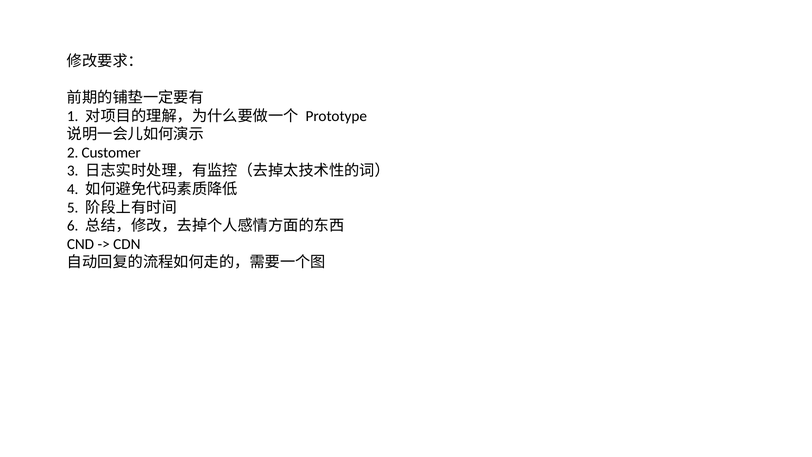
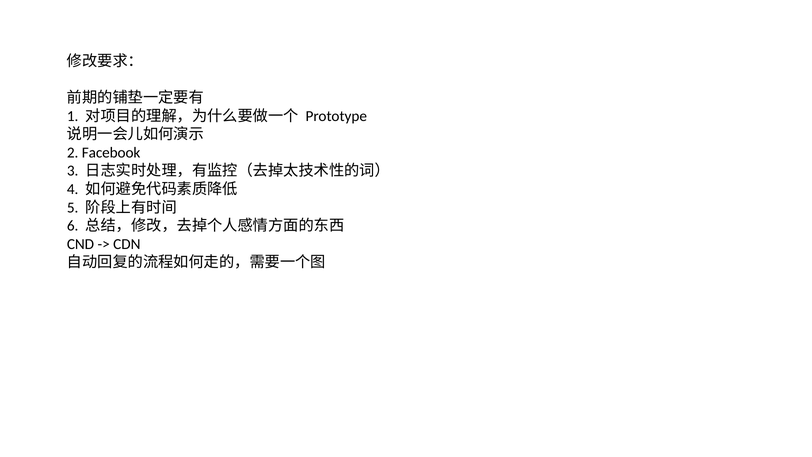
Customer: Customer -> Facebook
